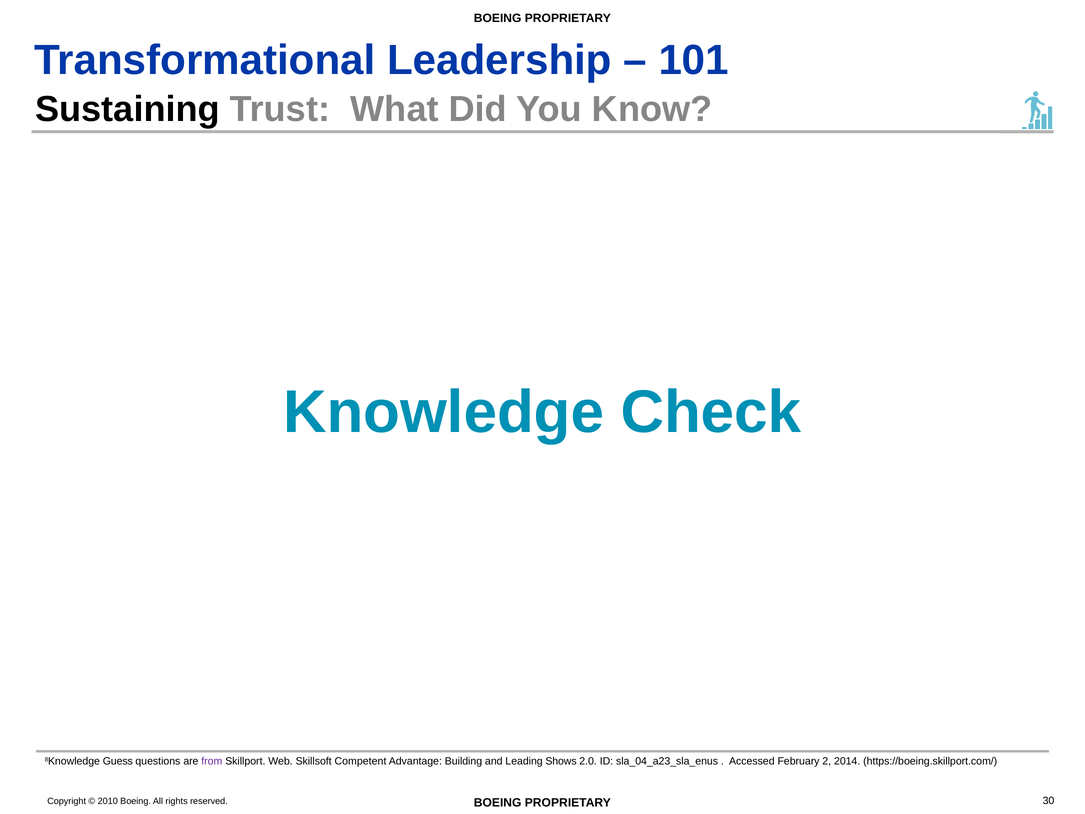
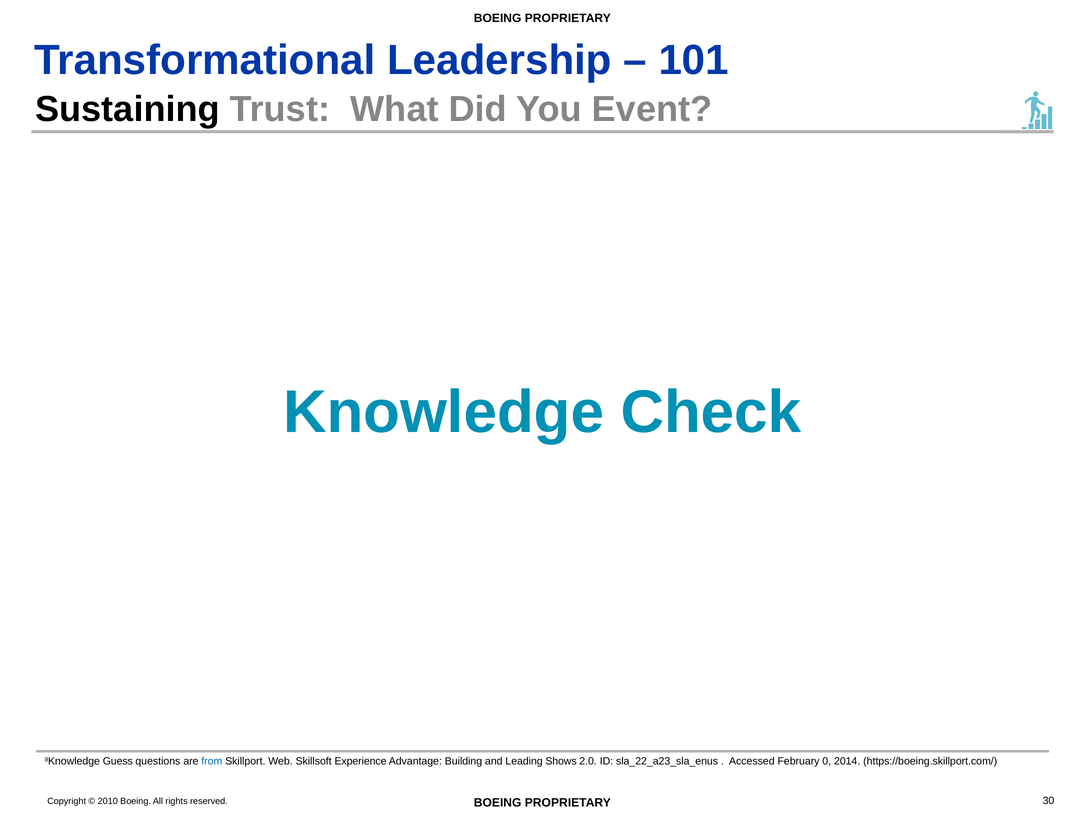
Know: Know -> Event
from colour: purple -> blue
Competent: Competent -> Experience
sla_04_a23_sla_enus: sla_04_a23_sla_enus -> sla_22_a23_sla_enus
2: 2 -> 0
